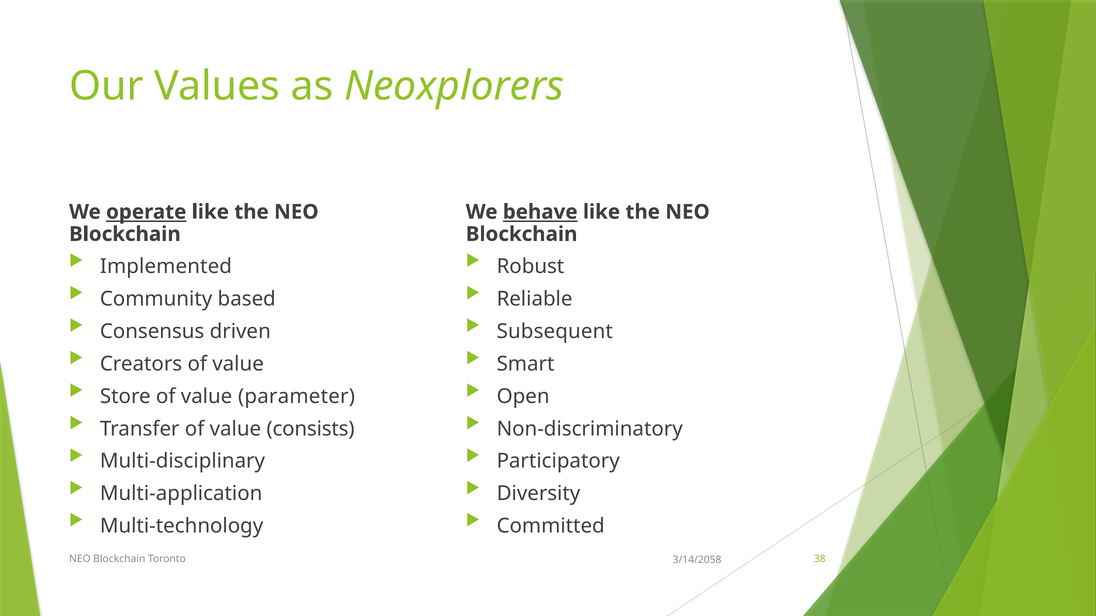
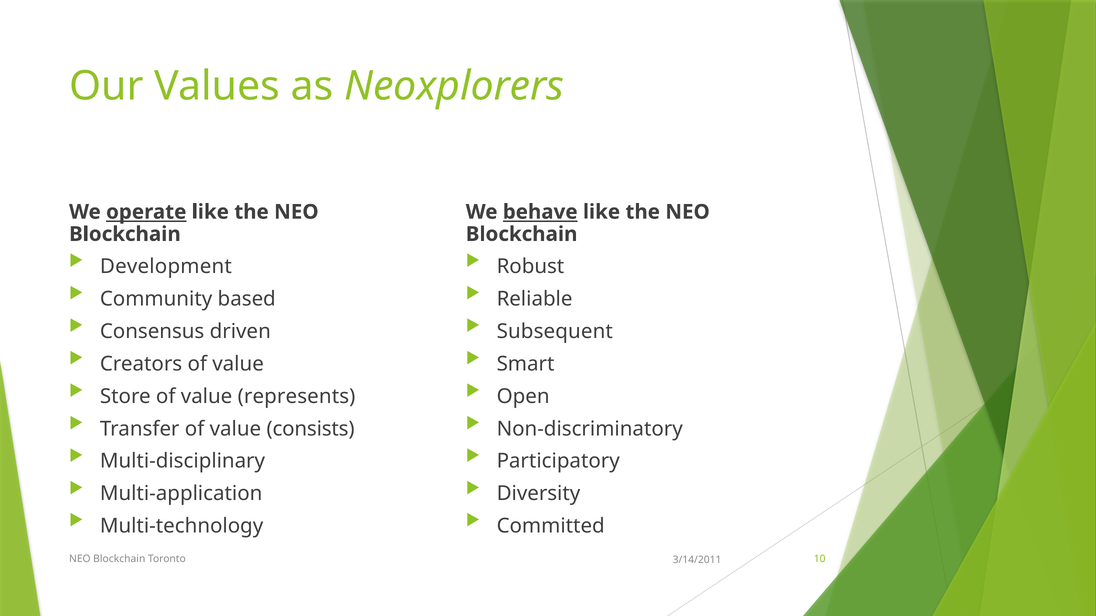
Implemented: Implemented -> Development
parameter: parameter -> represents
38: 38 -> 10
3/14/2058: 3/14/2058 -> 3/14/2011
